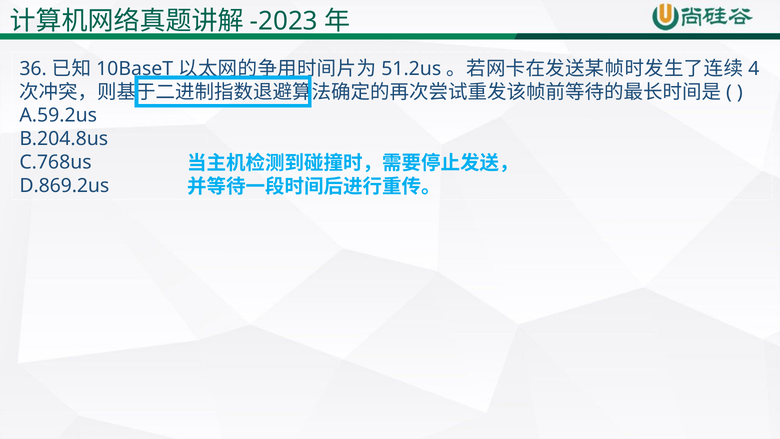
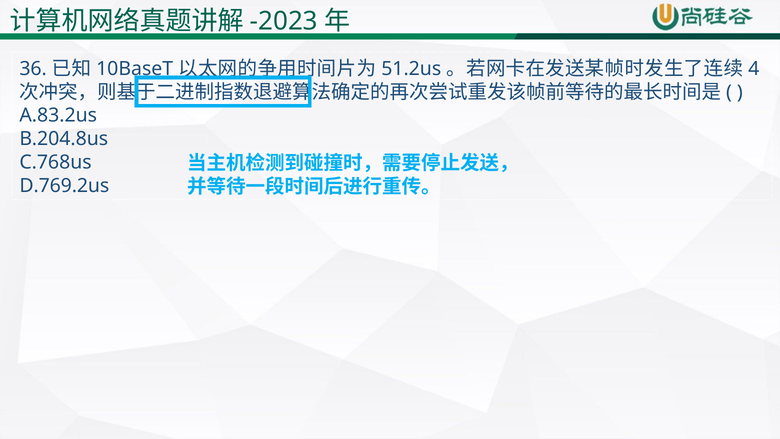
A.59.2us: A.59.2us -> A.83.2us
D.869.2us: D.869.2us -> D.769.2us
